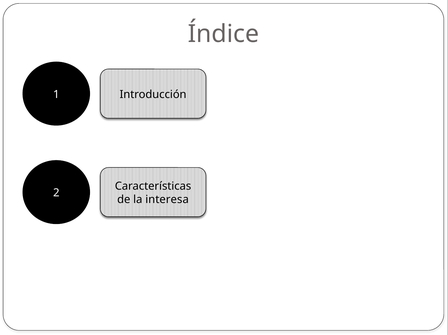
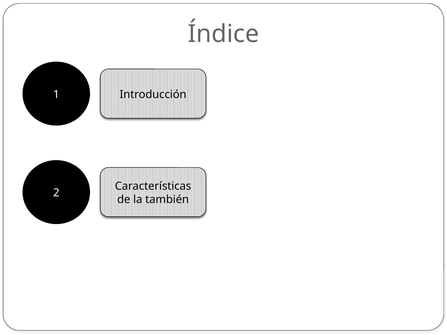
interesa: interesa -> también
